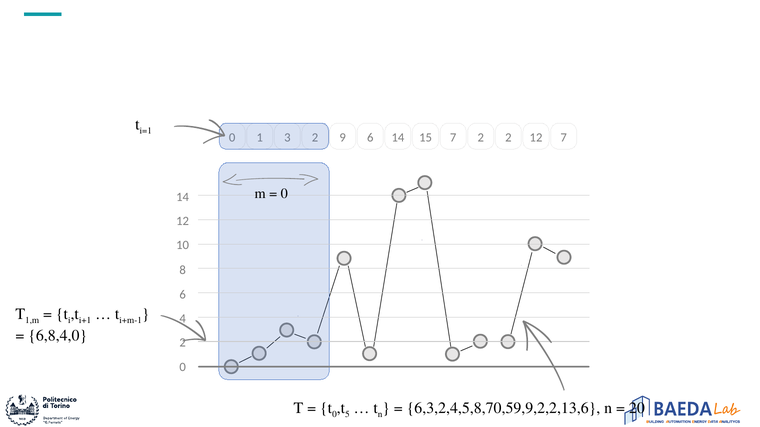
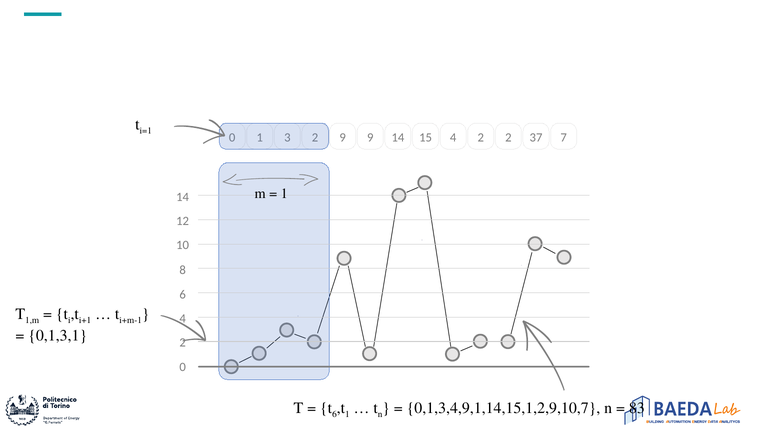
9 6: 6 -> 9
14 7: 7 -> 4
2 12: 12 -> 37
0 at (284, 194): 0 -> 1
6,8,4,0: 6,8,4,0 -> 0,1,3,1
t 0: 0 -> 6
5 at (347, 415): 5 -> 1
6,3,2,4,5,8,70,59,9,2,2,13,6: 6,3,2,4,5,8,70,59,9,2,2,13,6 -> 0,1,3,4,9,1,14,15,1,2,9,10,7
20: 20 -> 83
